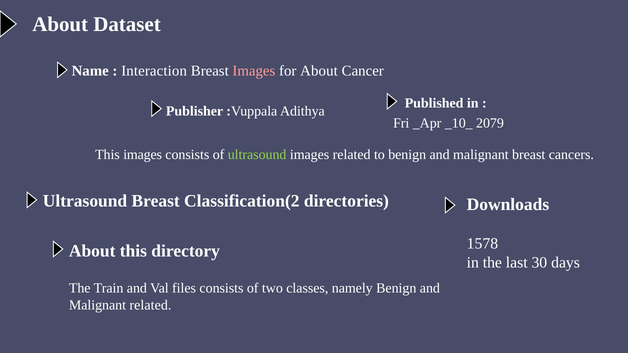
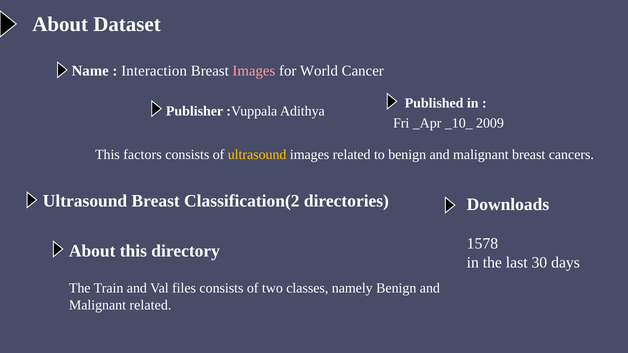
for About: About -> World
2079: 2079 -> 2009
This images: images -> factors
ultrasound at (257, 155) colour: light green -> yellow
